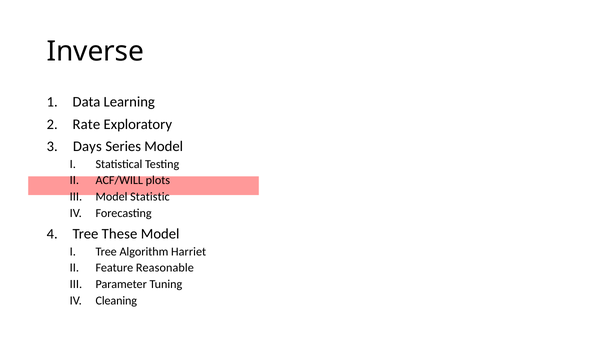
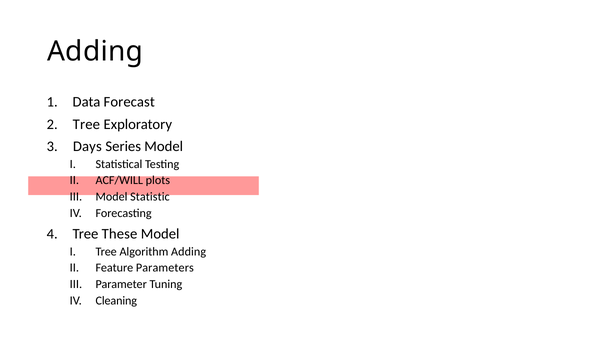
Inverse at (95, 51): Inverse -> Adding
Learning: Learning -> Forecast
Rate at (86, 124): Rate -> Tree
Algorithm Harriet: Harriet -> Adding
Reasonable: Reasonable -> Parameters
